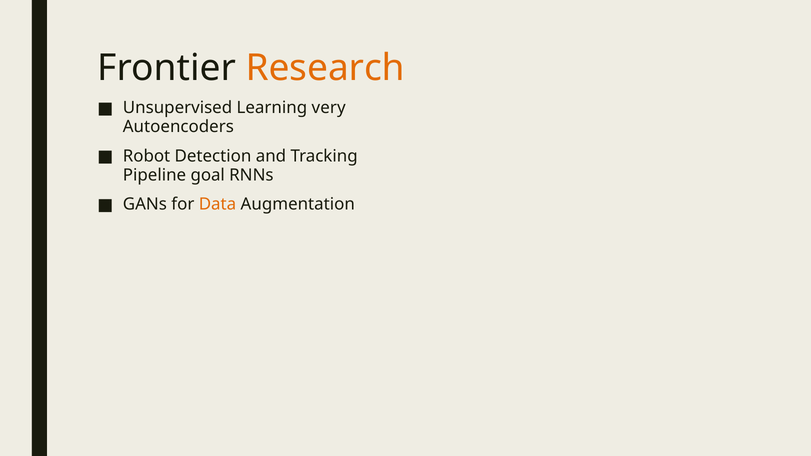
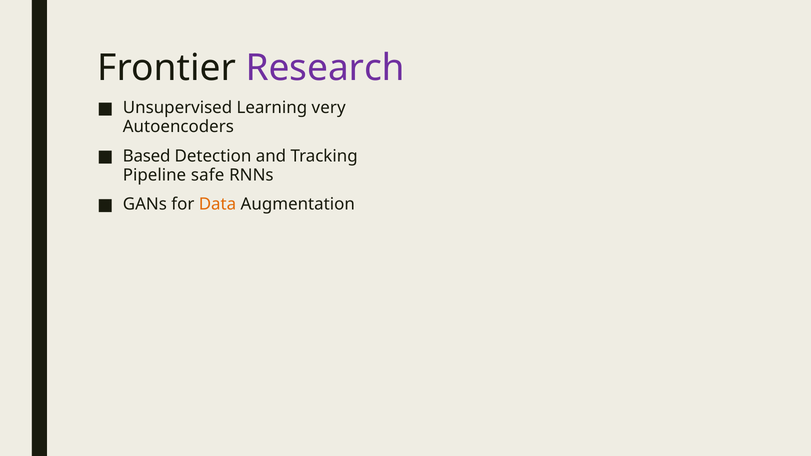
Research colour: orange -> purple
Robot: Robot -> Based
goal: goal -> safe
